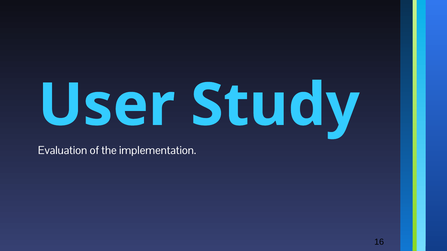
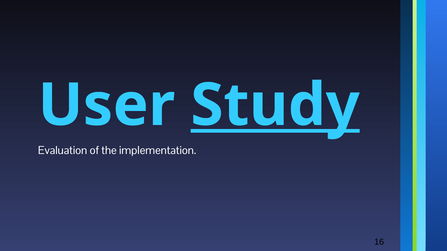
Study underline: none -> present
